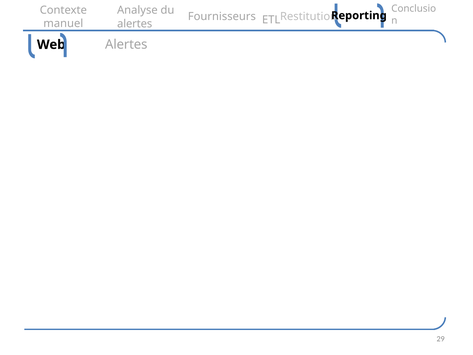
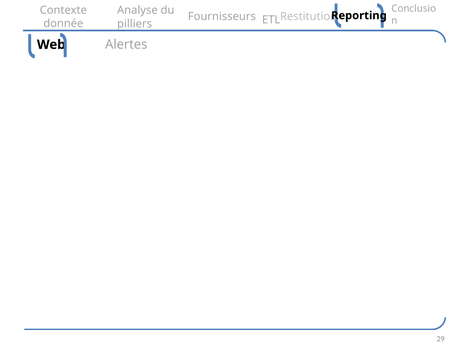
manuel: manuel -> donnée
alertes at (135, 24): alertes -> pilliers
